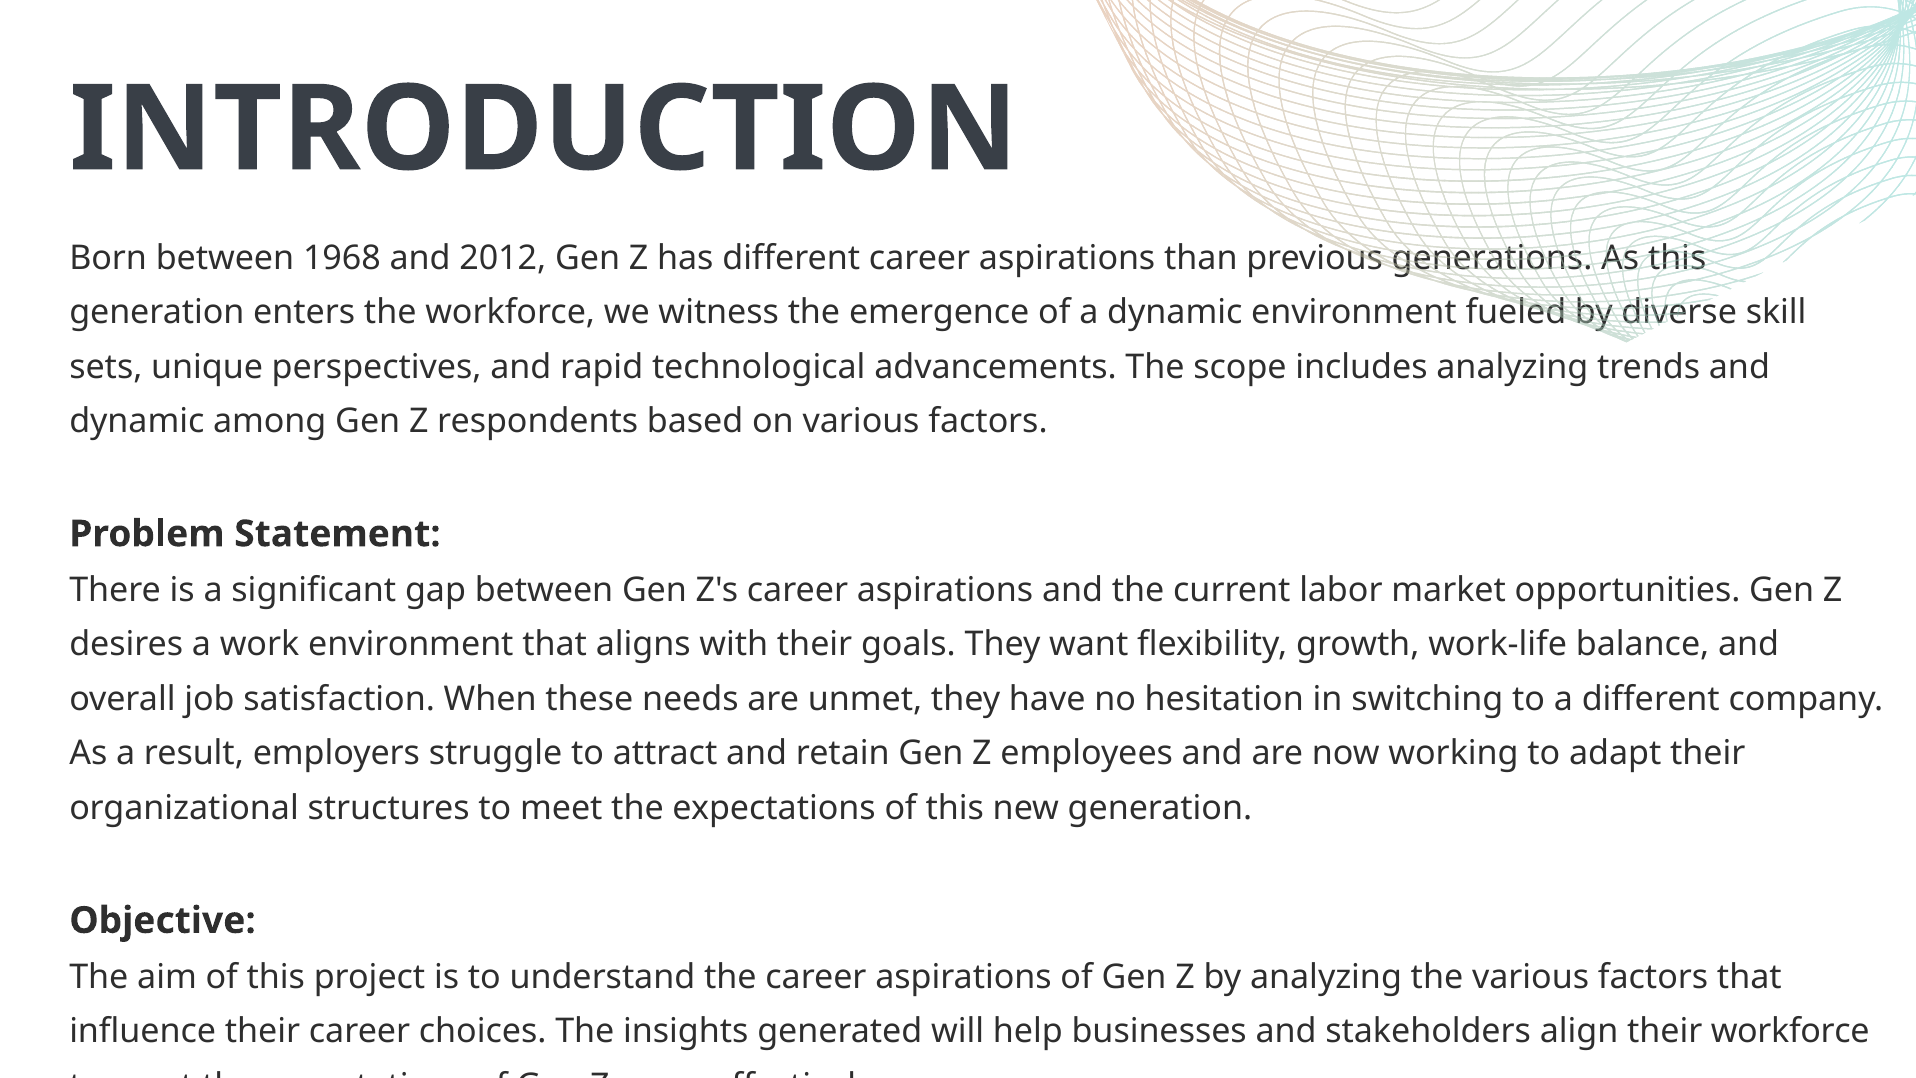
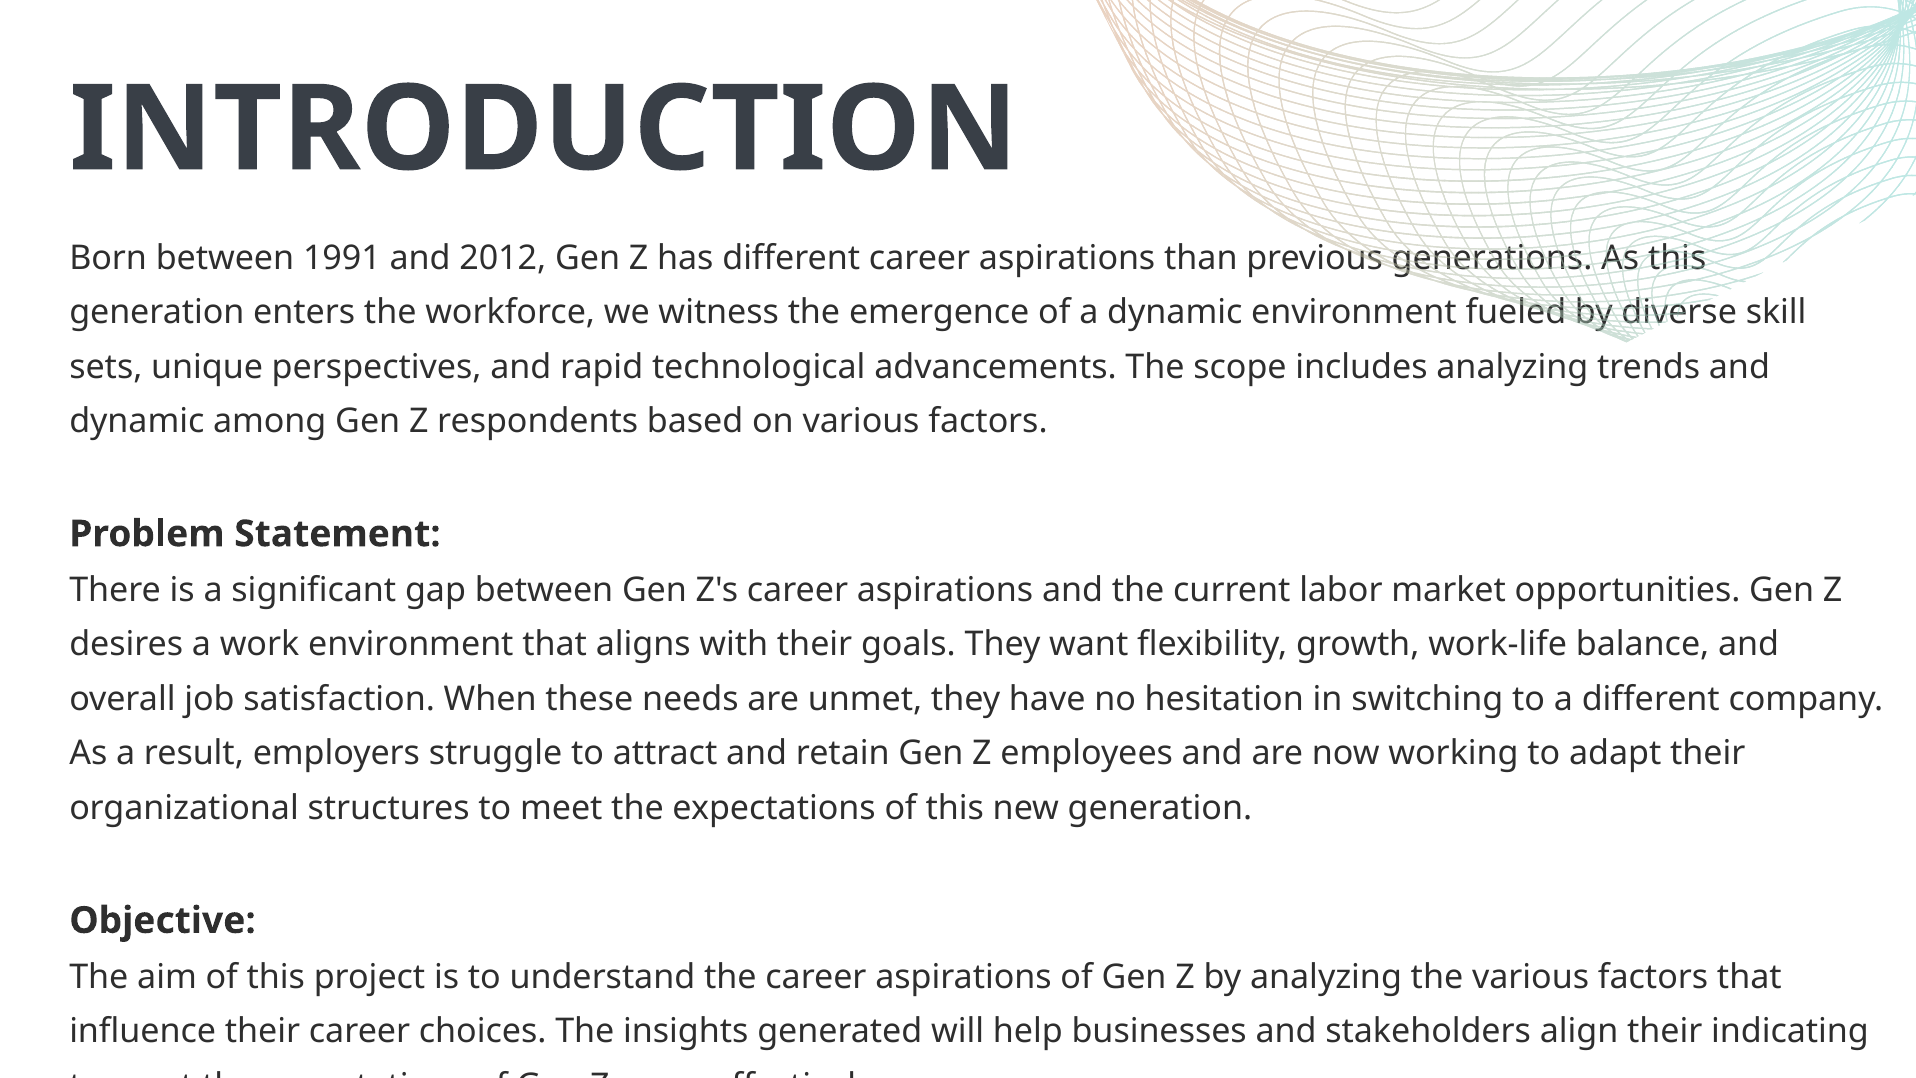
1968: 1968 -> 1991
their workforce: workforce -> indicating
